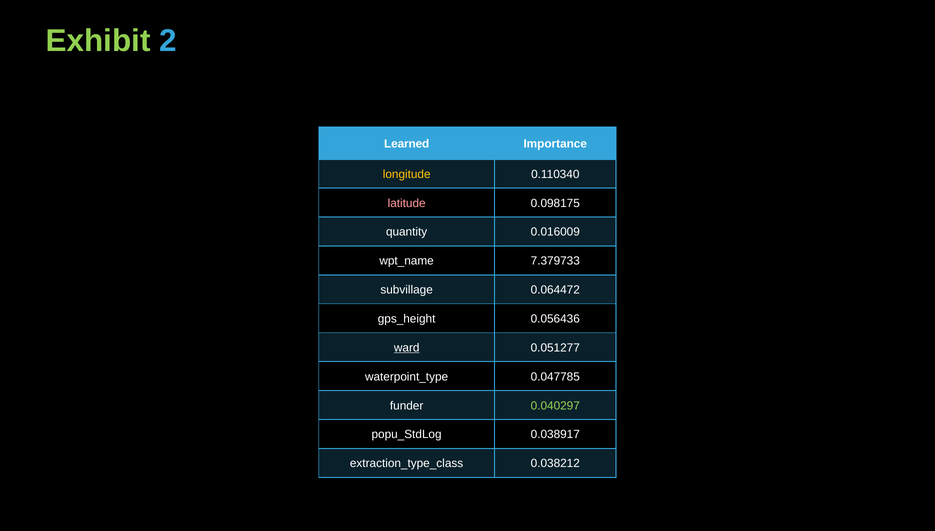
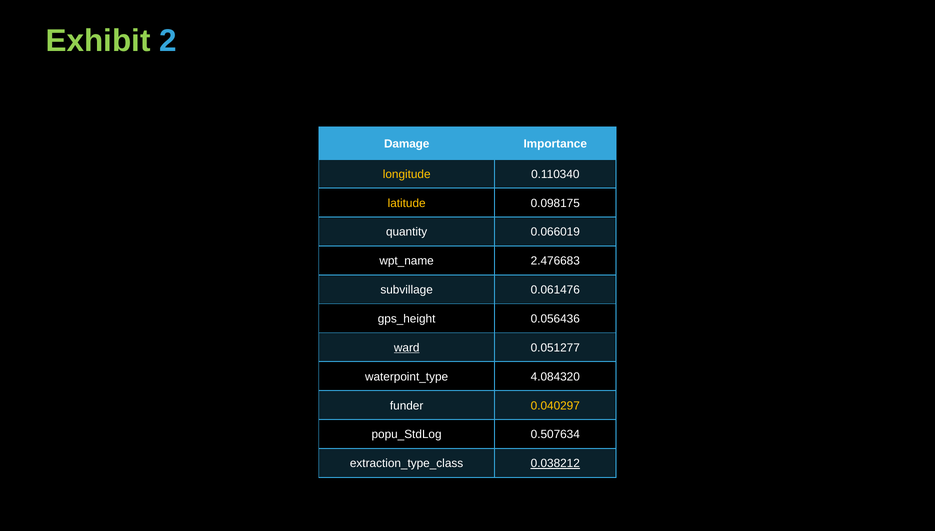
Learned: Learned -> Damage
latitude colour: pink -> yellow
0.016009: 0.016009 -> 0.066019
7.379733: 7.379733 -> 2.476683
0.064472: 0.064472 -> 0.061476
0.047785: 0.047785 -> 4.084320
0.040297 colour: light green -> yellow
0.038917: 0.038917 -> 0.507634
0.038212 underline: none -> present
